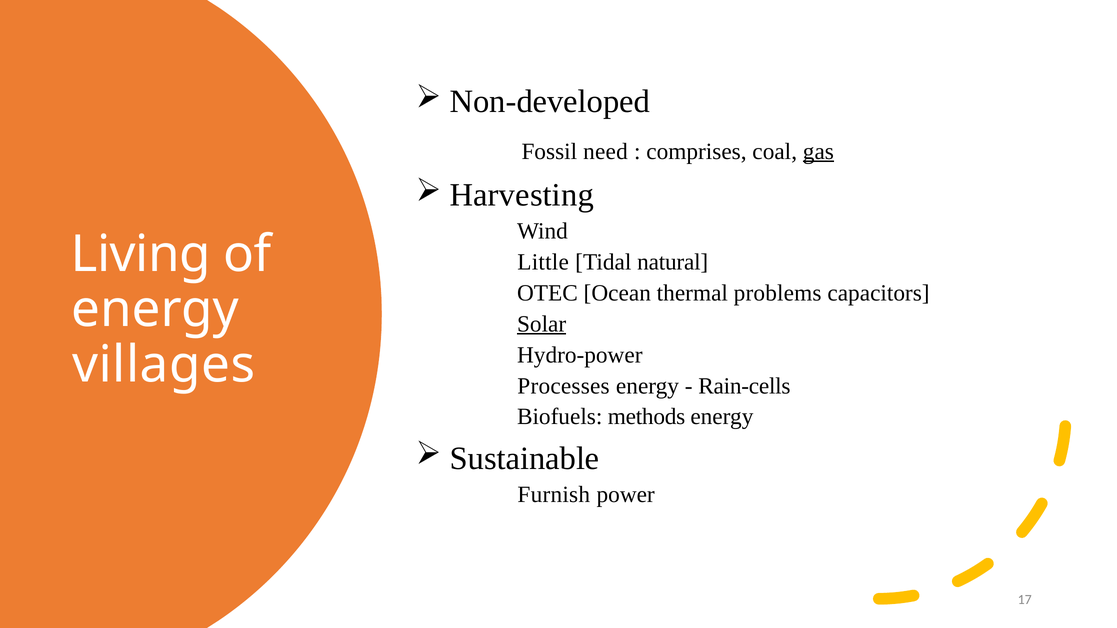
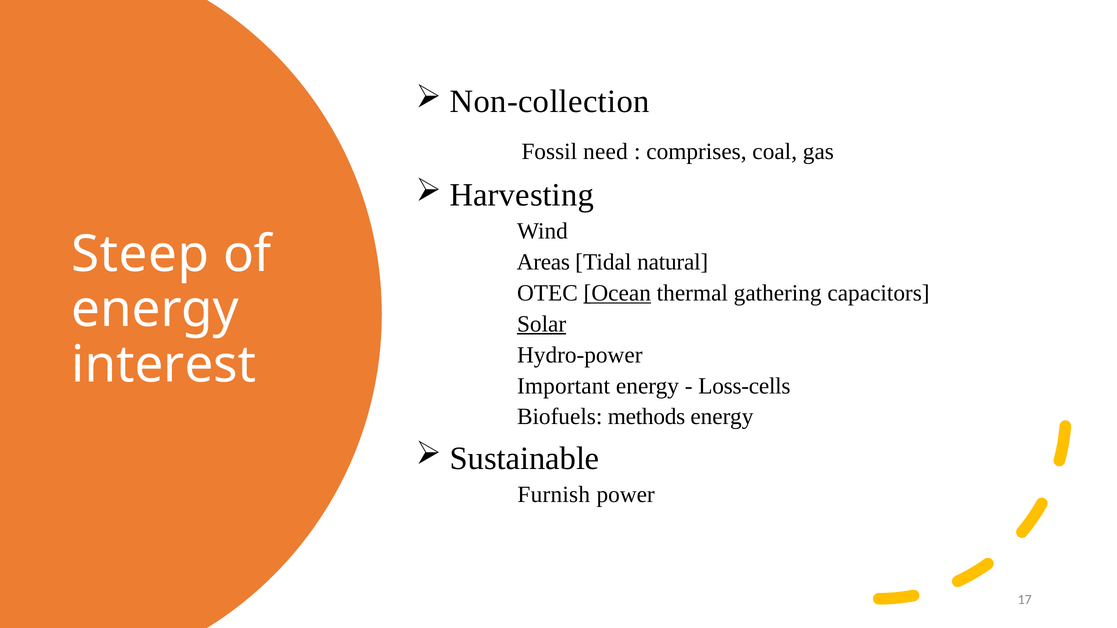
Non-developed: Non-developed -> Non-collection
gas underline: present -> none
Living: Living -> Steep
Little: Little -> Areas
Ocean underline: none -> present
problems: problems -> gathering
villages: villages -> interest
Processes: Processes -> Important
Rain-cells: Rain-cells -> Loss-cells
